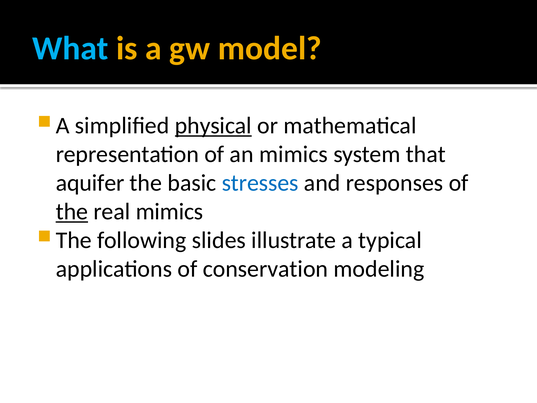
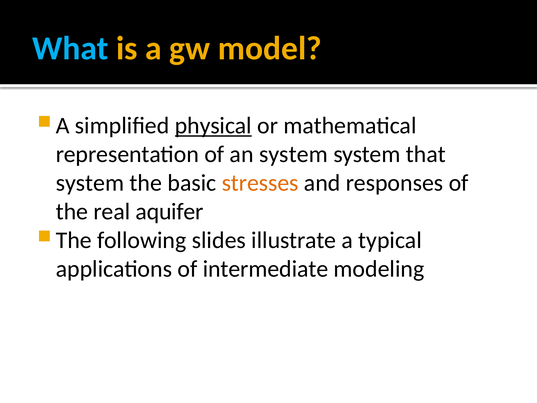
an mimics: mimics -> system
aquifer at (90, 183): aquifer -> system
stresses colour: blue -> orange
the at (72, 212) underline: present -> none
real mimics: mimics -> aquifer
conservation: conservation -> intermediate
